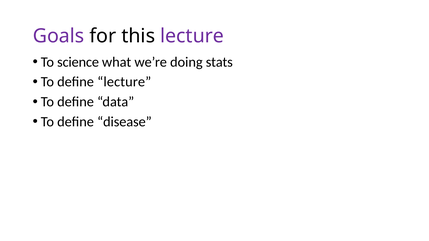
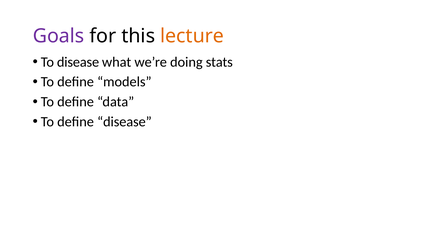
lecture at (192, 36) colour: purple -> orange
To science: science -> disease
define lecture: lecture -> models
